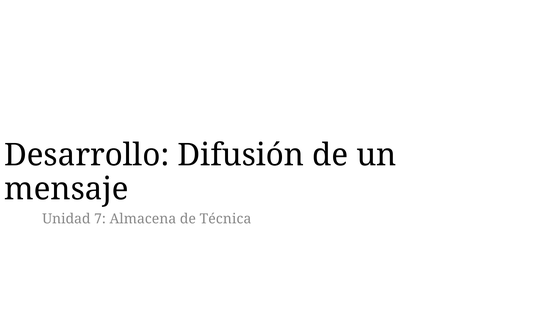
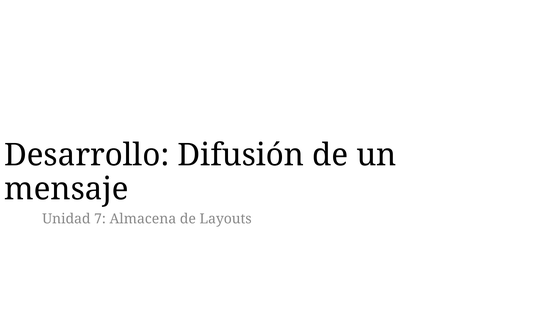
Técnica: Técnica -> Layouts
